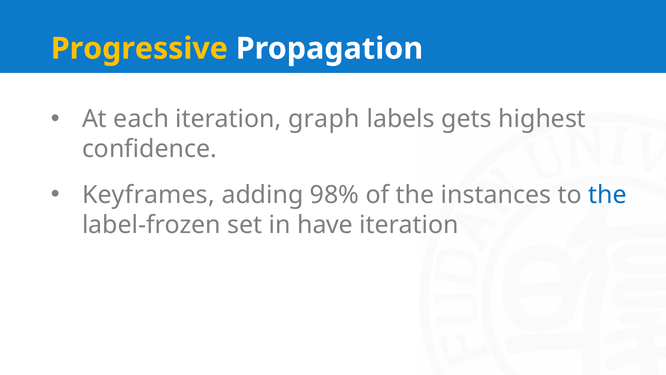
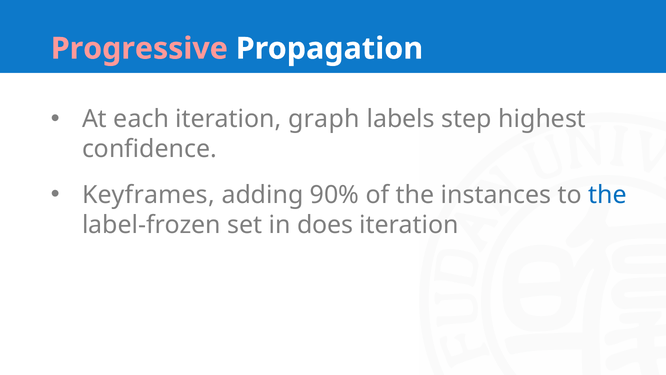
Progressive colour: yellow -> pink
gets: gets -> step
98%: 98% -> 90%
have: have -> does
